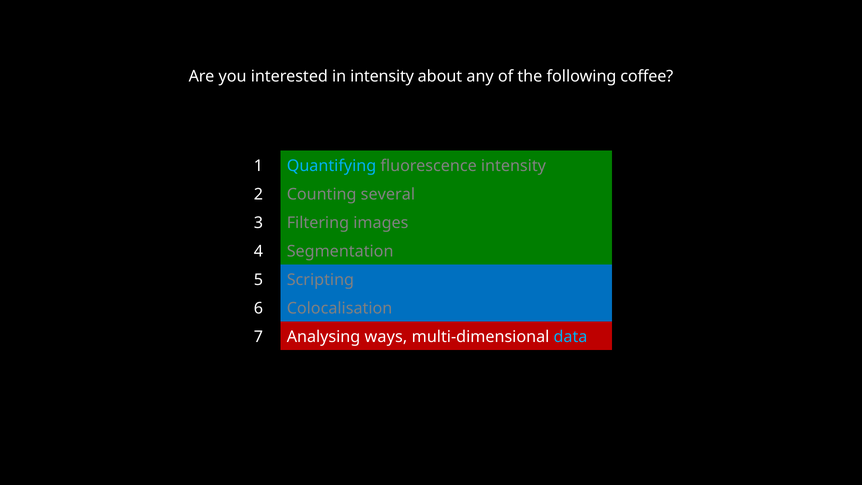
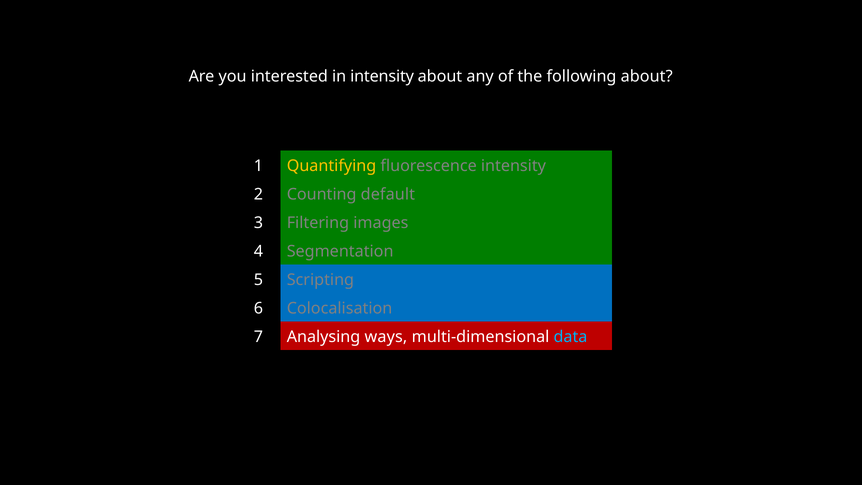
following coffee: coffee -> about
Quantifying colour: light blue -> yellow
several: several -> default
